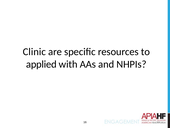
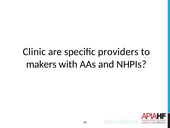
resources: resources -> providers
applied: applied -> makers
